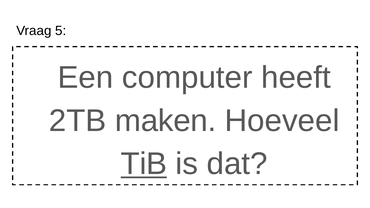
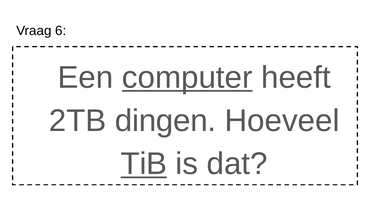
5: 5 -> 6
computer underline: none -> present
maken: maken -> dingen
